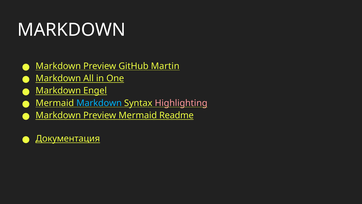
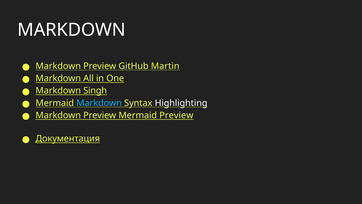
Engel: Engel -> Singh
Highlighting colour: pink -> white
Mermaid Readme: Readme -> Preview
